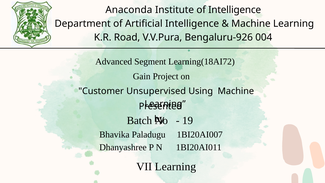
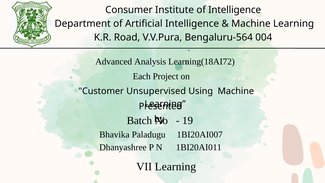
Anaconda: Anaconda -> Consumer
Bengaluru-926: Bengaluru-926 -> Bengaluru-564
Segment: Segment -> Analysis
Gain: Gain -> Each
